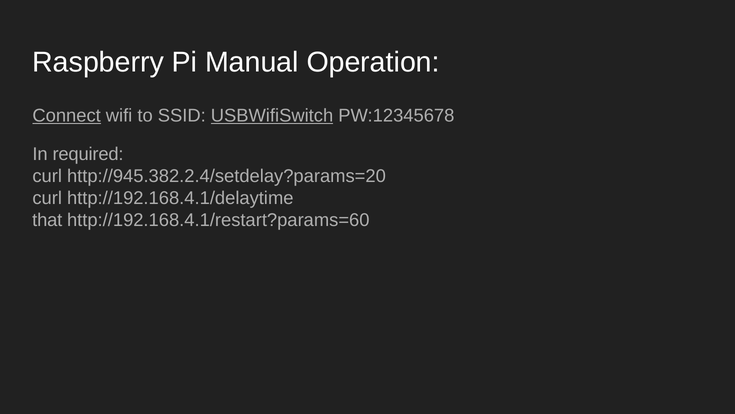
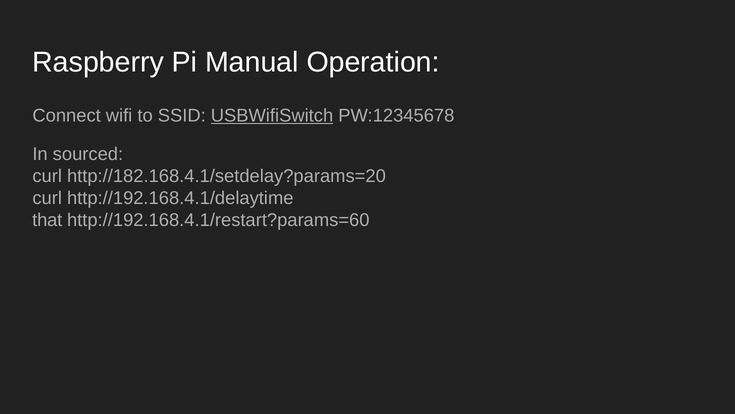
Connect underline: present -> none
required: required -> sourced
http://945.382.2.4/setdelay?params=20: http://945.382.2.4/setdelay?params=20 -> http://182.168.4.1/setdelay?params=20
